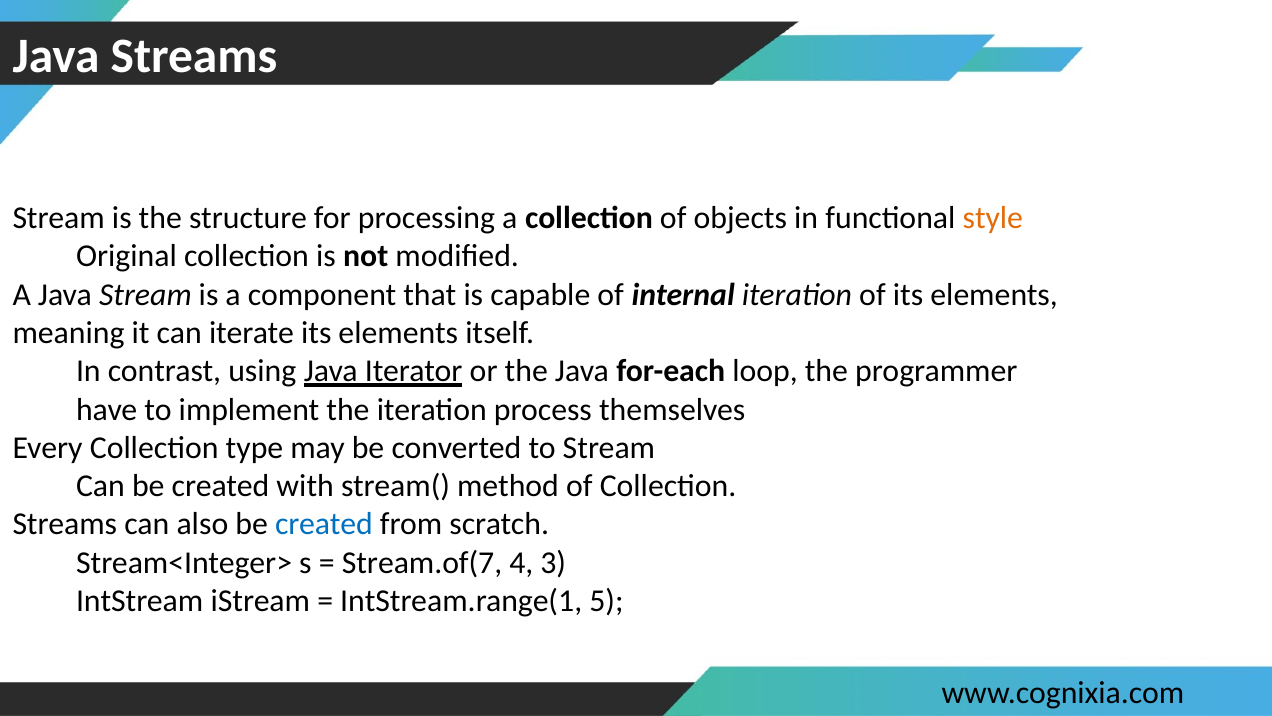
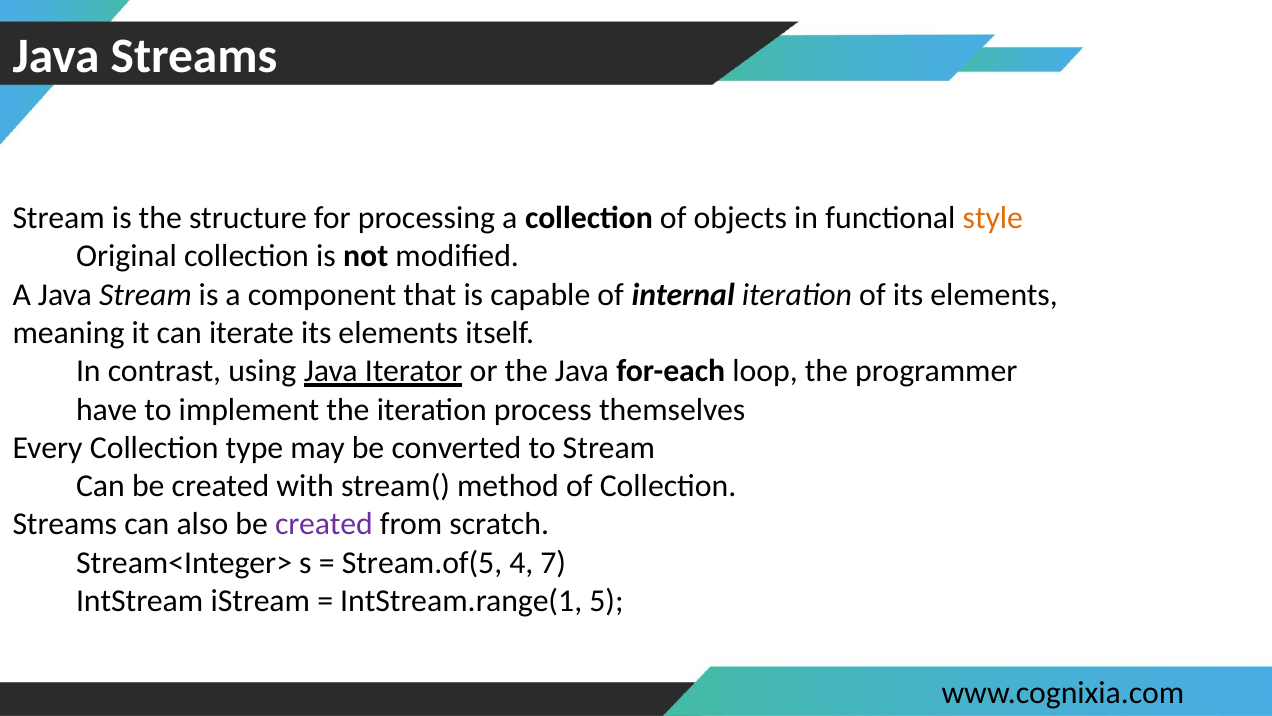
created at (324, 524) colour: blue -> purple
Stream.of(7: Stream.of(7 -> Stream.of(5
3: 3 -> 7
